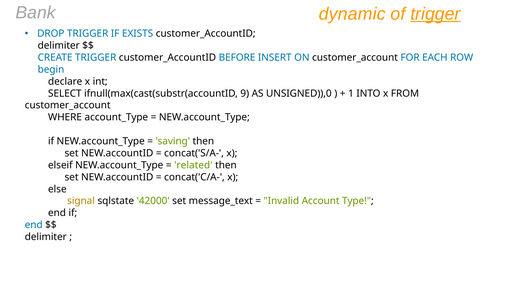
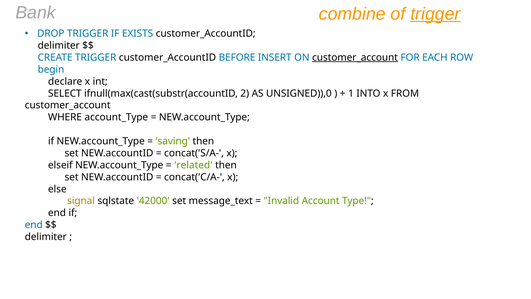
dynamic: dynamic -> combine
customer_account at (355, 57) underline: none -> present
9: 9 -> 2
